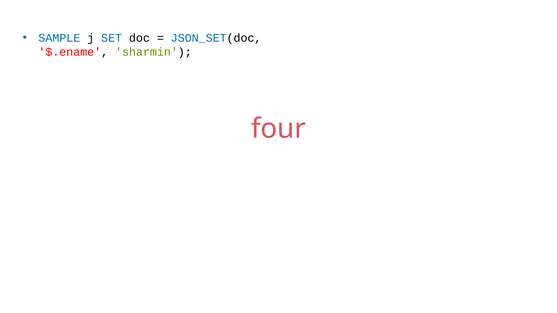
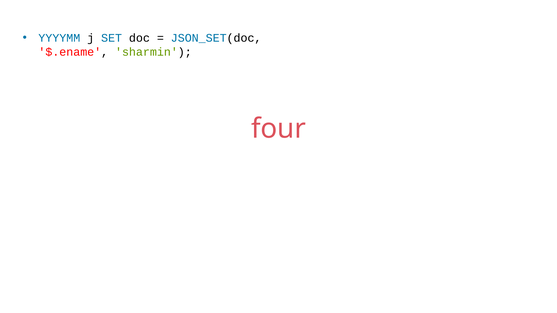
SAMPLE: SAMPLE -> YYYYMM
